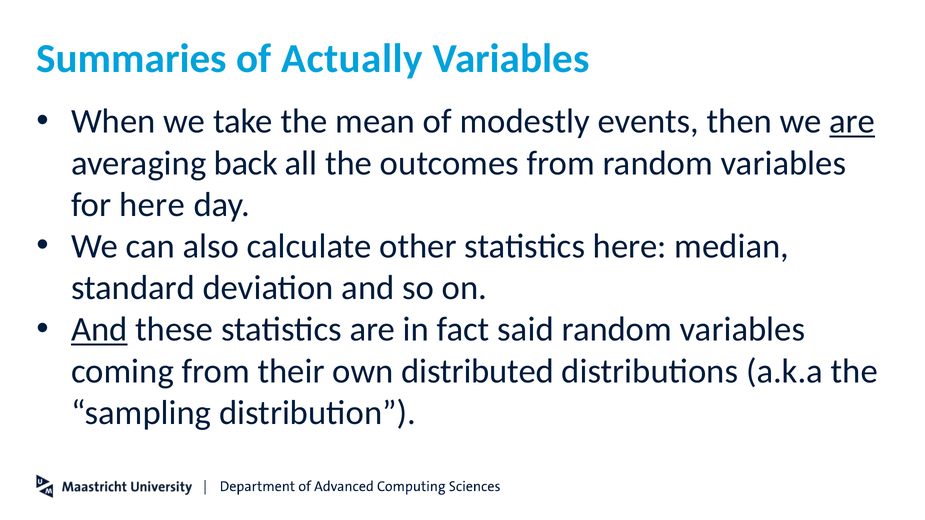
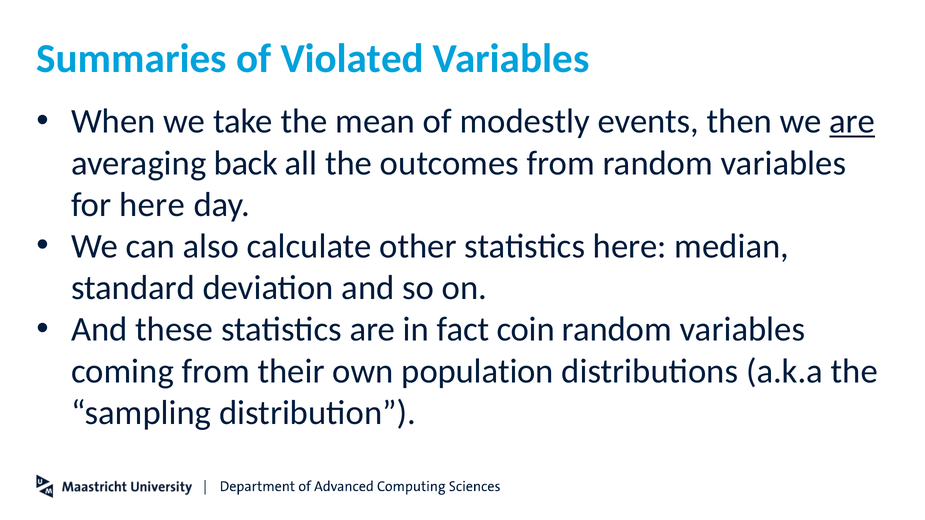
Actually: Actually -> Violated
And at (99, 330) underline: present -> none
said: said -> coin
distributed: distributed -> population
